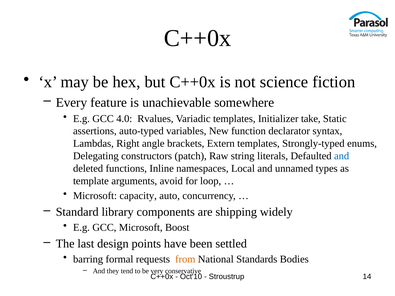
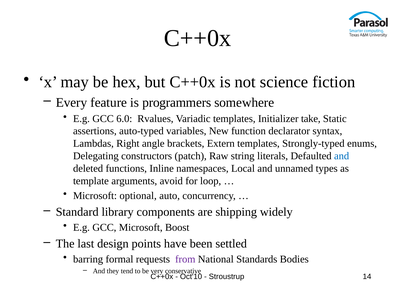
unachievable: unachievable -> programmers
4.0: 4.0 -> 6.0
capacity: capacity -> optional
from colour: orange -> purple
